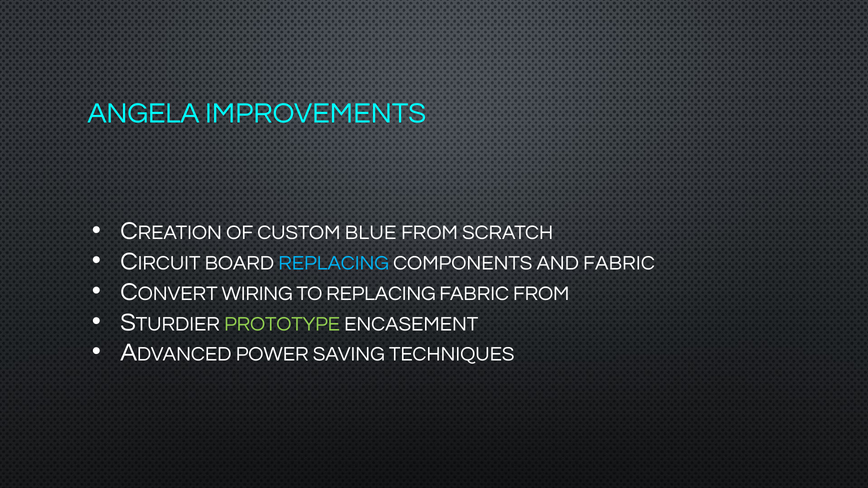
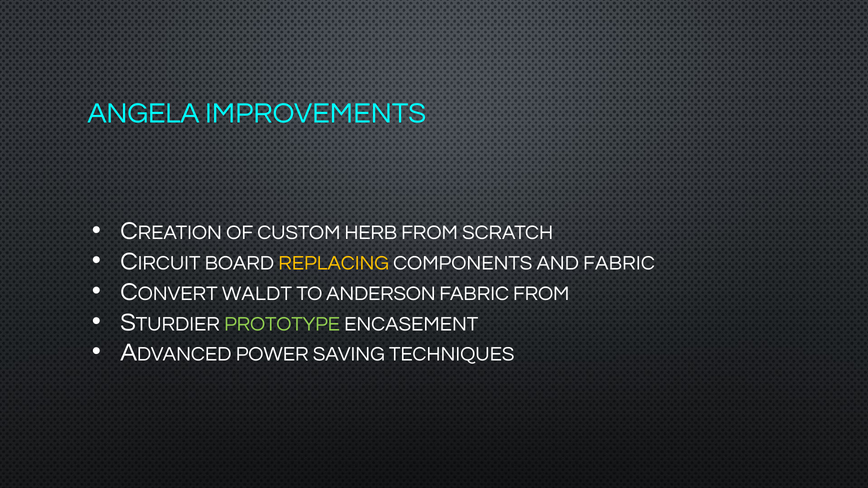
BLUE: BLUE -> HERB
REPLACING at (334, 263) colour: light blue -> yellow
WIRING: WIRING -> WALDT
TO REPLACING: REPLACING -> ANDERSON
